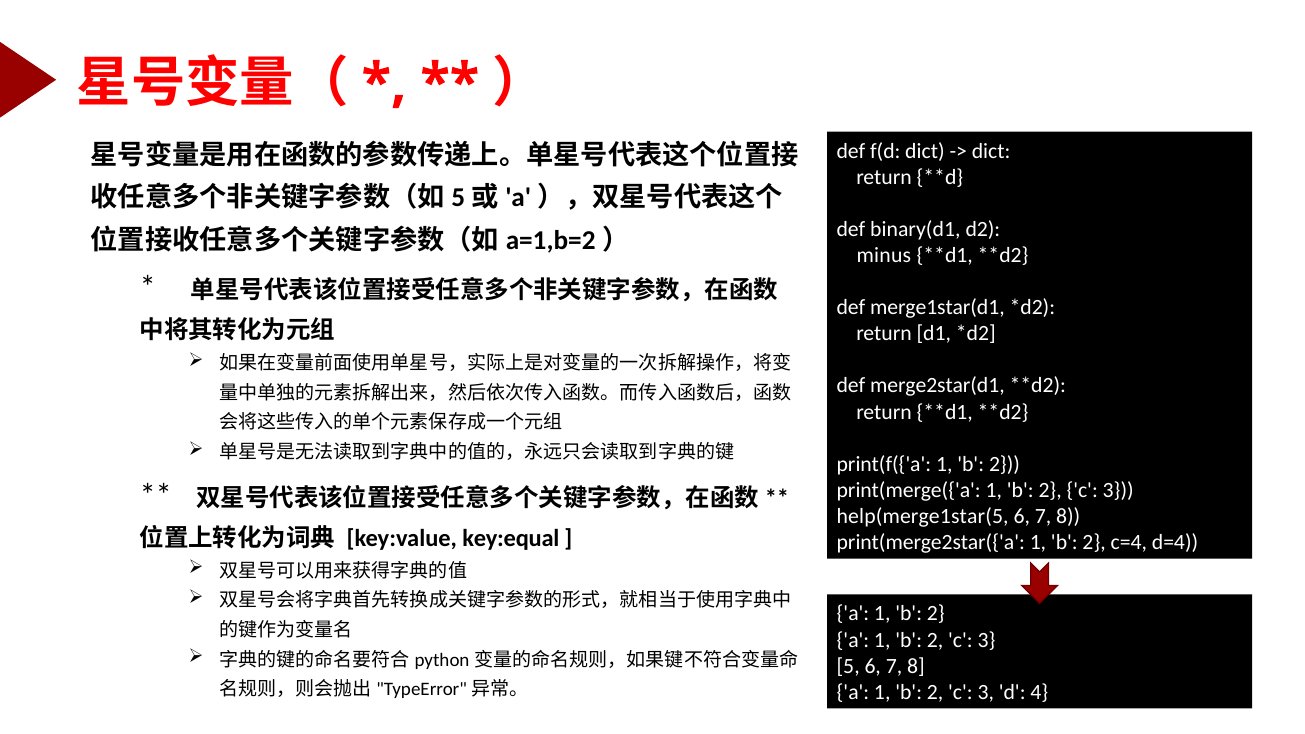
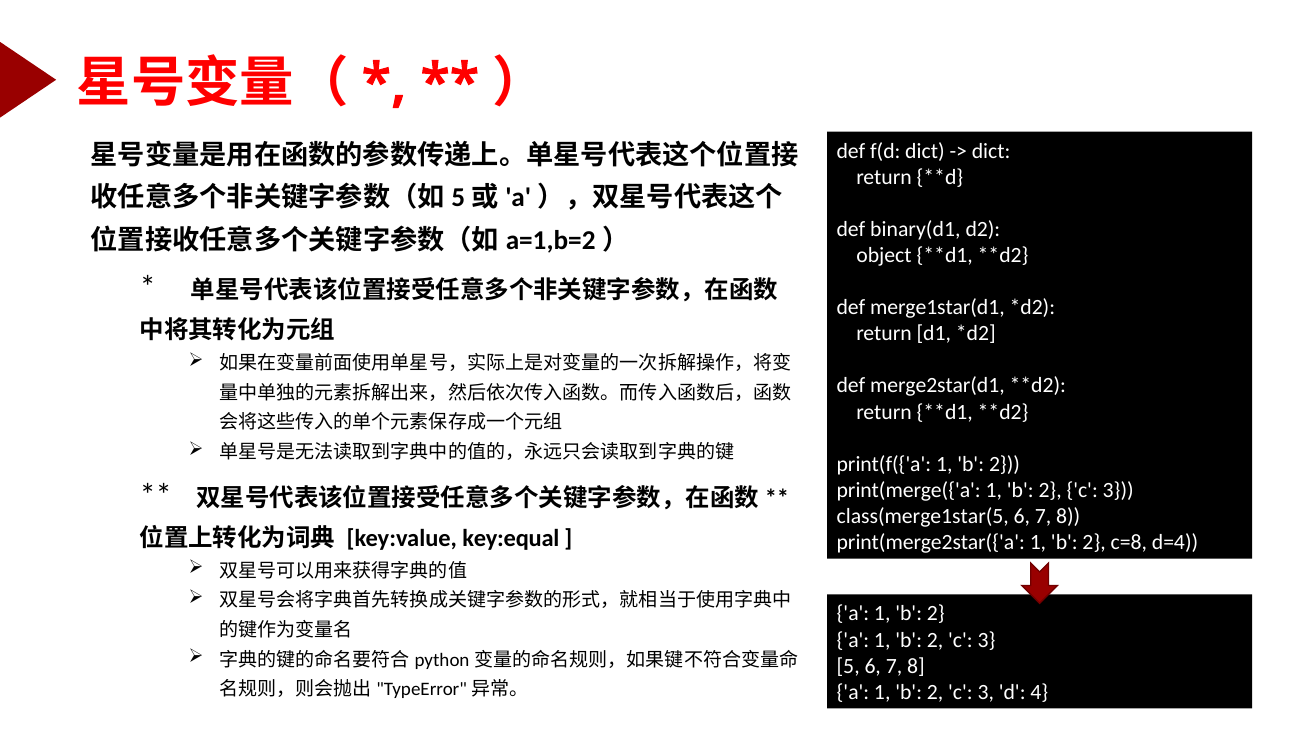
minus: minus -> object
help(merge1star(5: help(merge1star(5 -> class(merge1star(5
c=4: c=4 -> c=8
